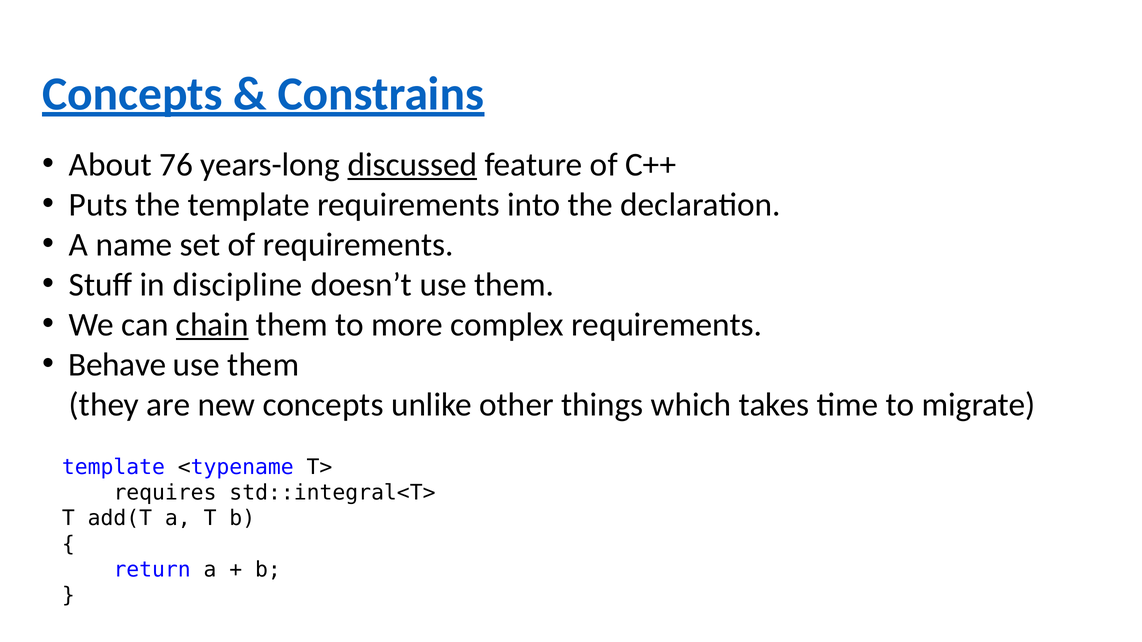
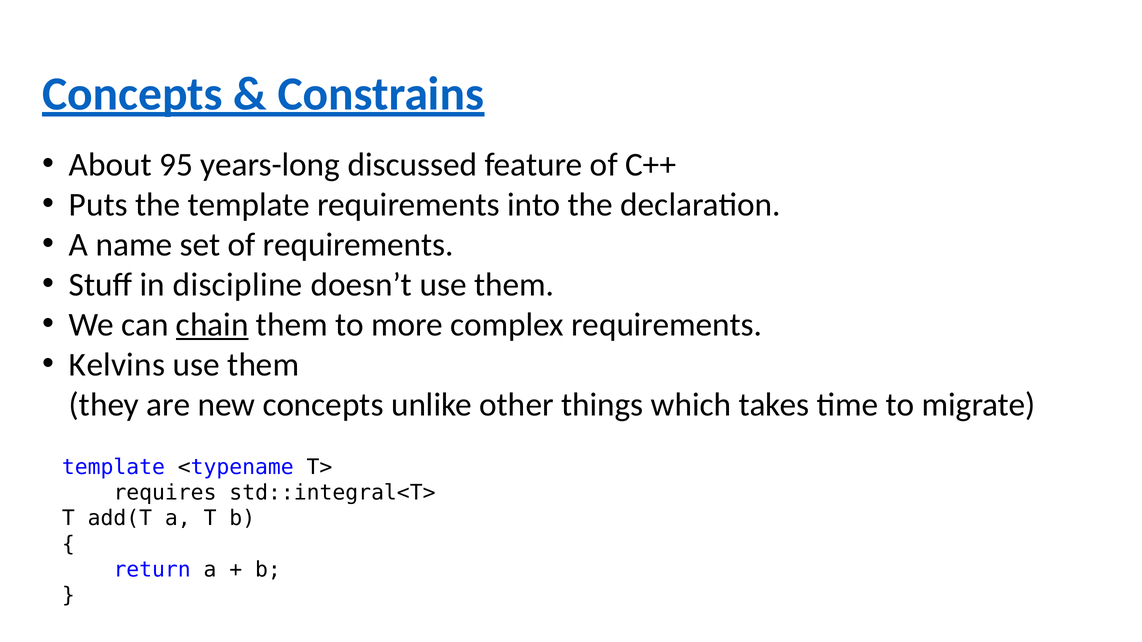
76: 76 -> 95
discussed underline: present -> none
Behave: Behave -> Kelvins
